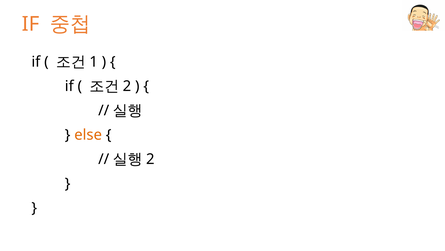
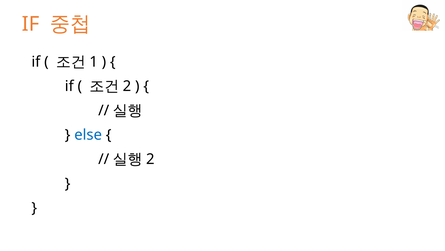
else colour: orange -> blue
